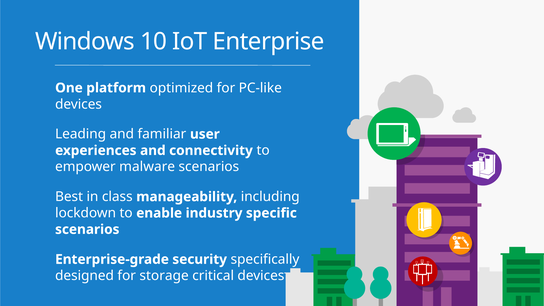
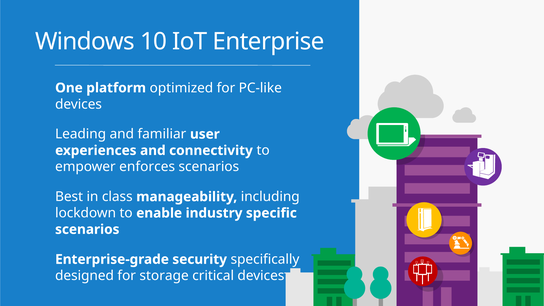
malware: malware -> enforces
